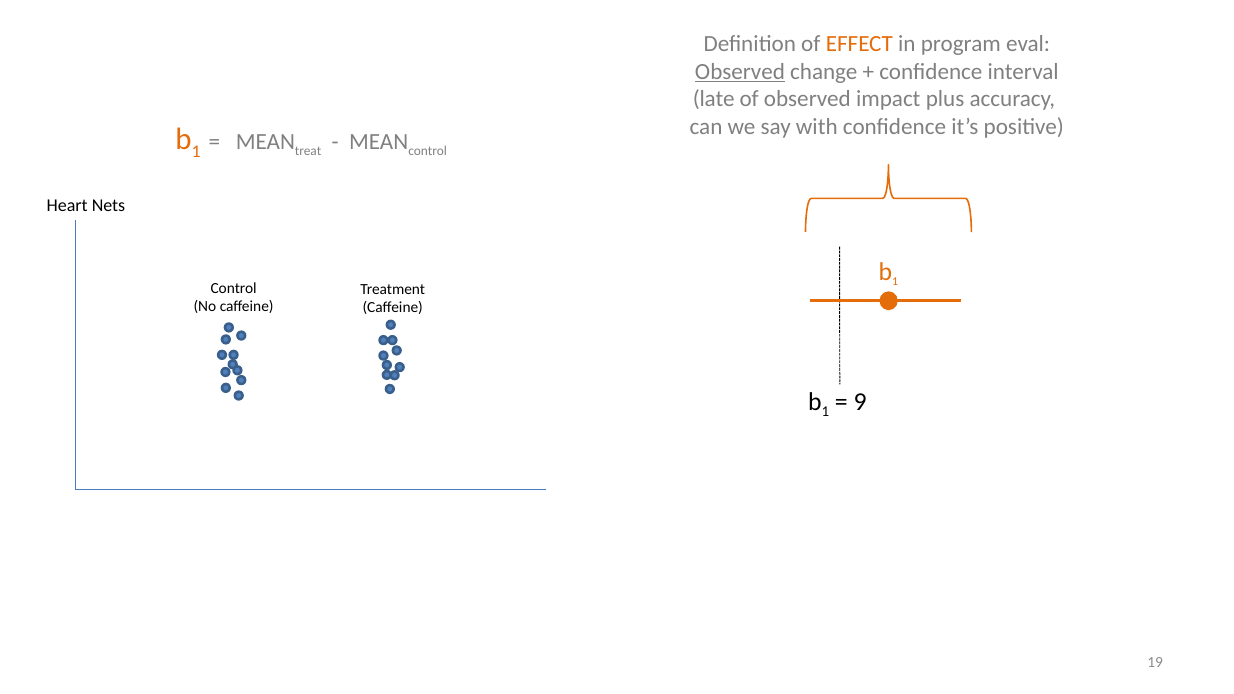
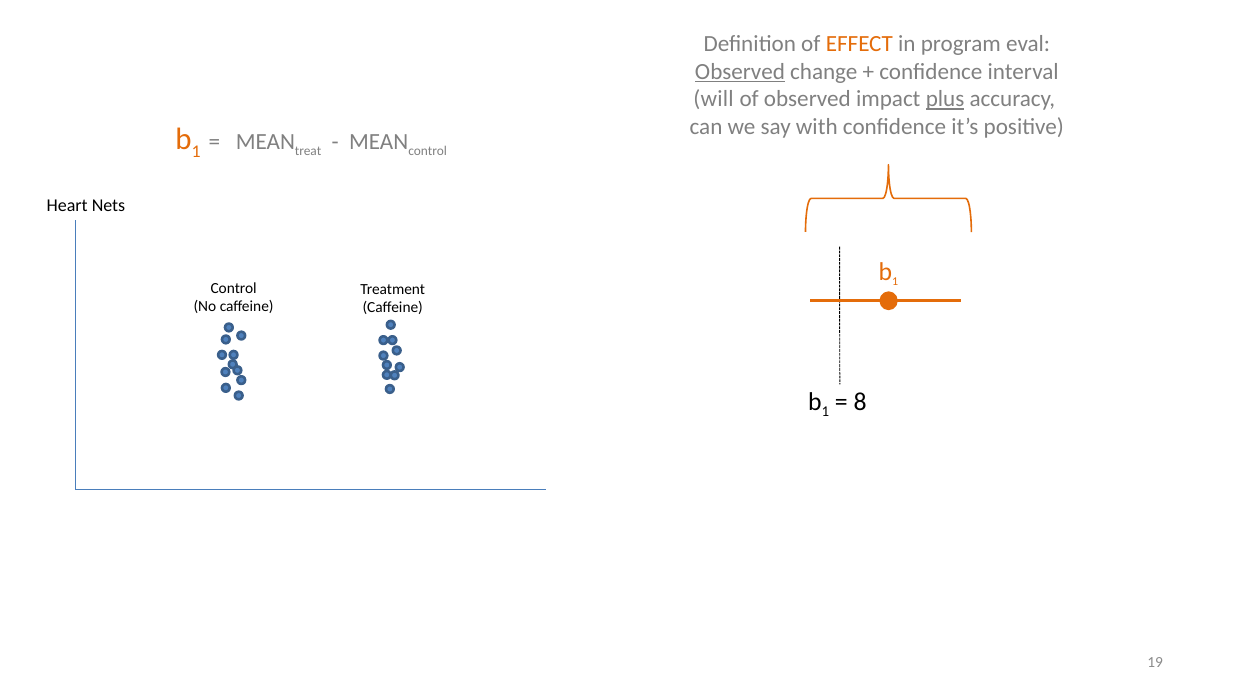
late: late -> will
plus underline: none -> present
9: 9 -> 8
